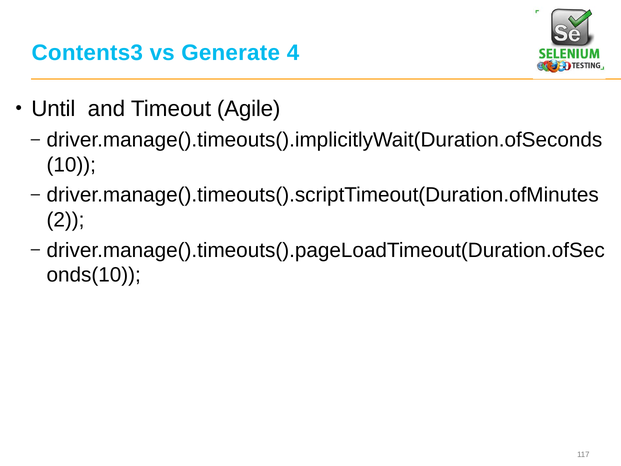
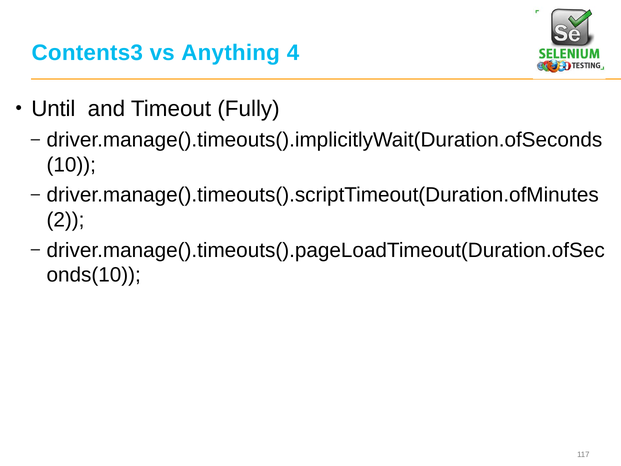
Generate: Generate -> Anything
Agile: Agile -> Fully
